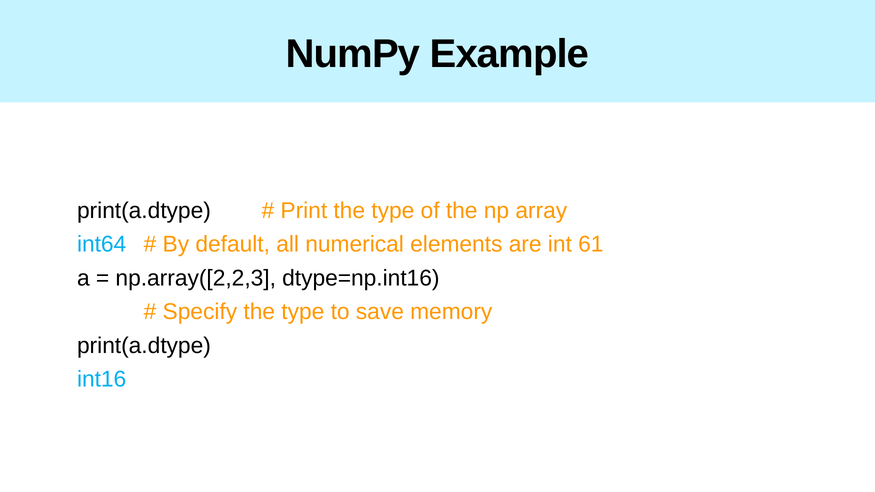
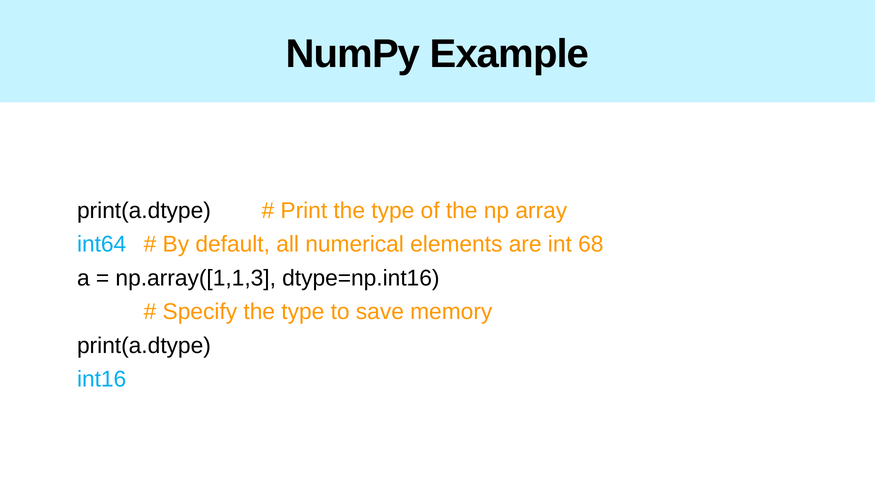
61: 61 -> 68
np.array([2,2,3: np.array([2,2,3 -> np.array([1,1,3
